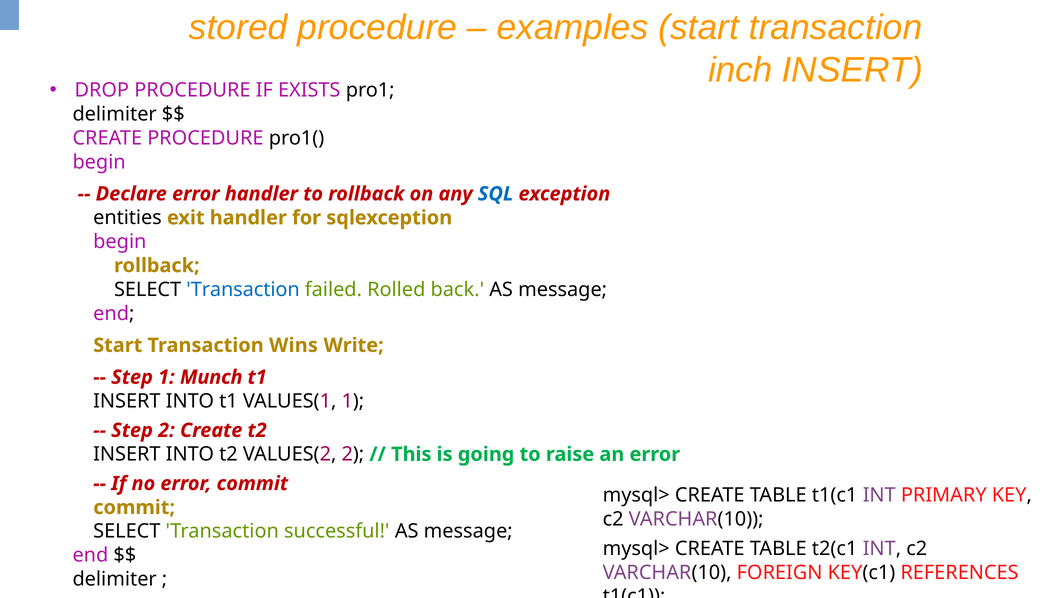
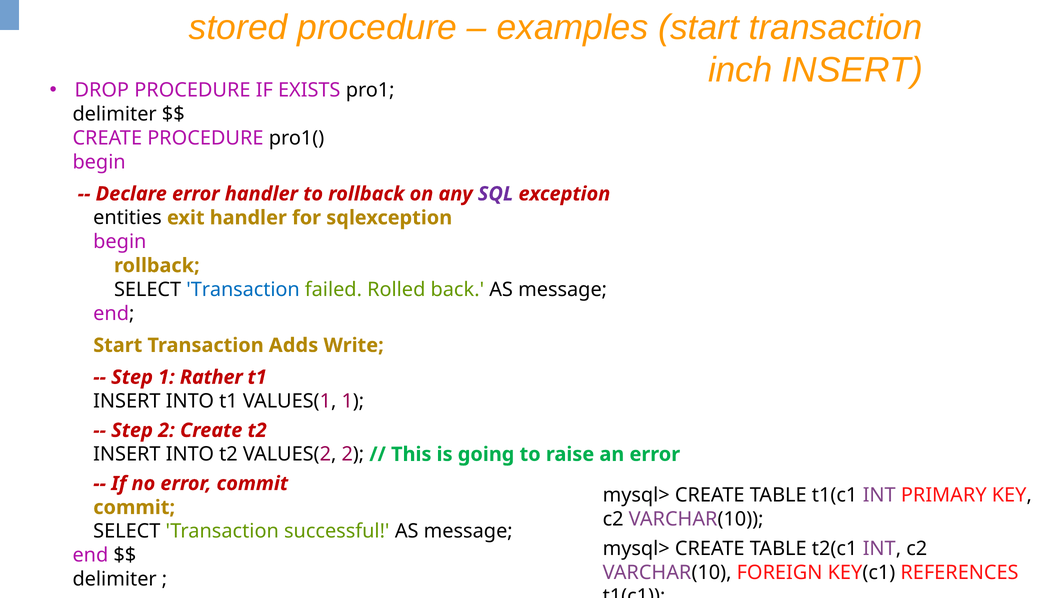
SQL colour: blue -> purple
Wins: Wins -> Adds
Munch: Munch -> Rather
